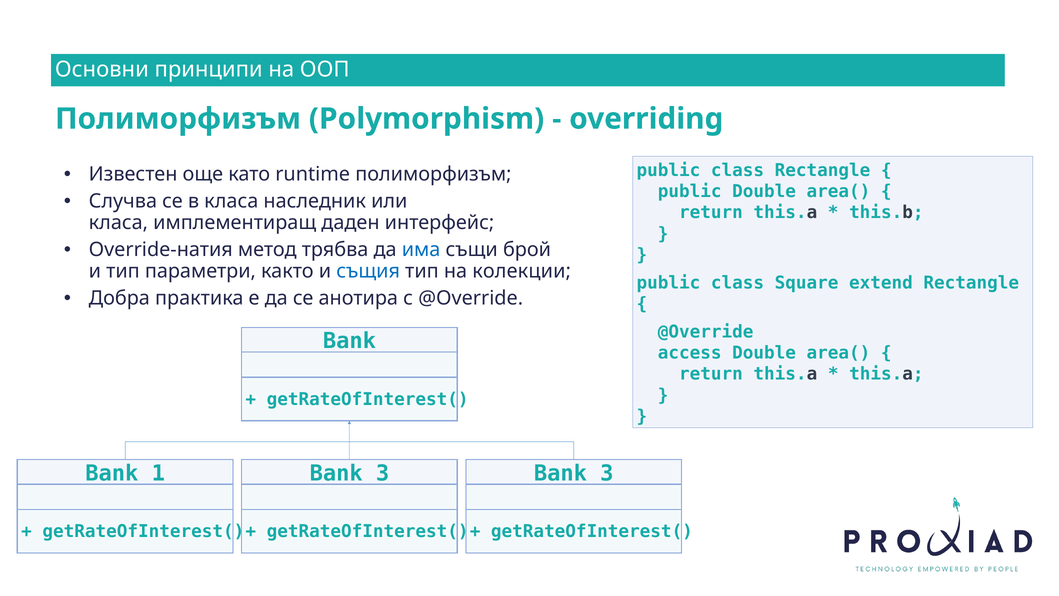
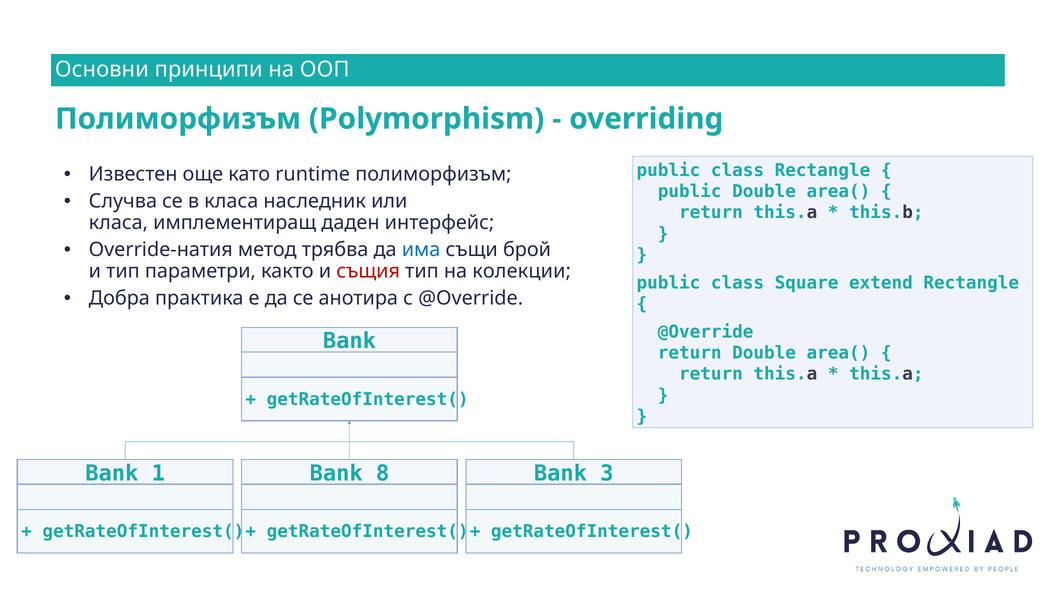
същия colour: blue -> red
access at (690, 353): access -> return
3 at (383, 473): 3 -> 8
